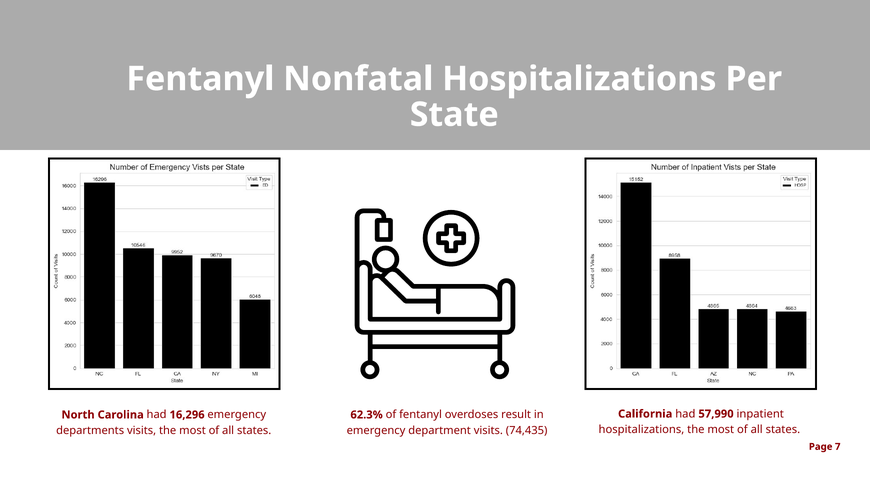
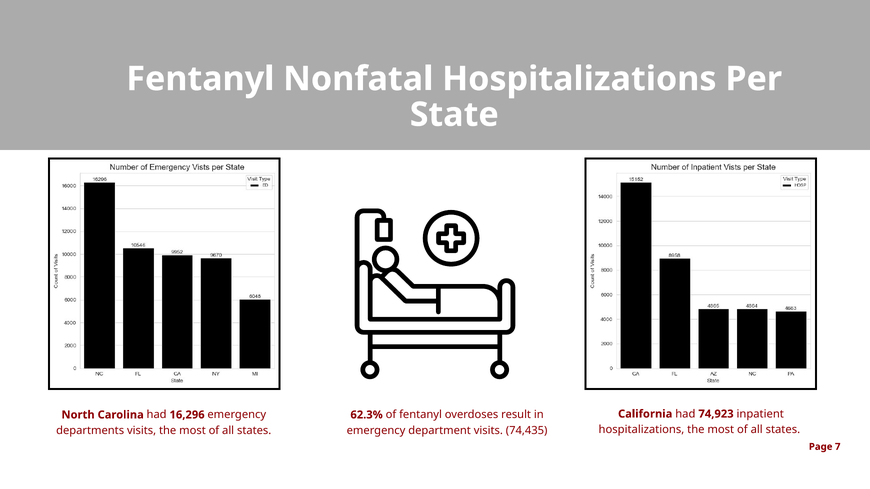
57,990: 57,990 -> 74,923
